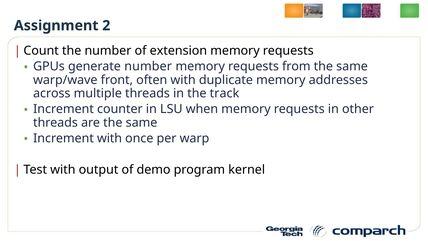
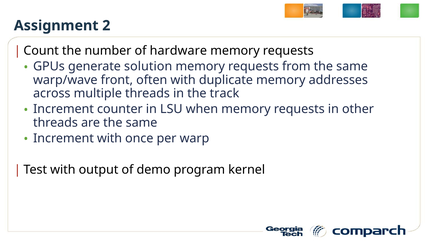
extension: extension -> hardware
generate number: number -> solution
